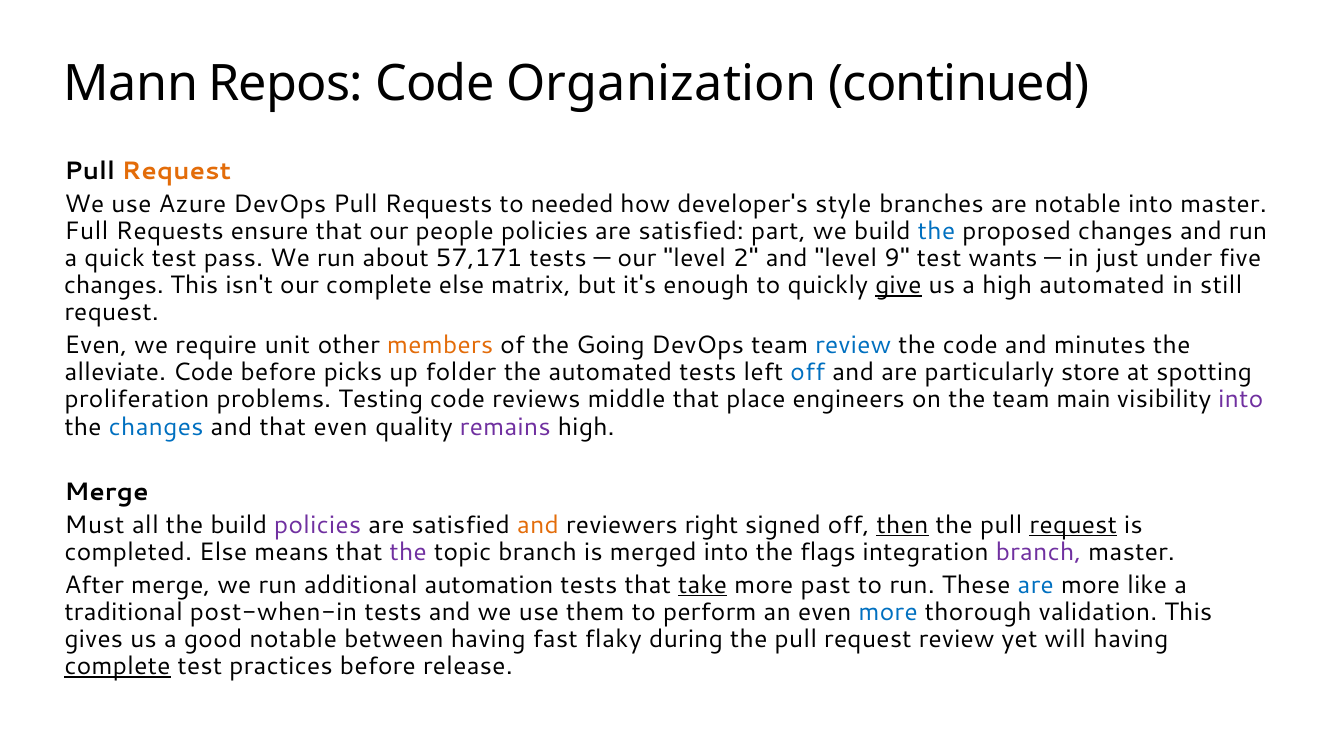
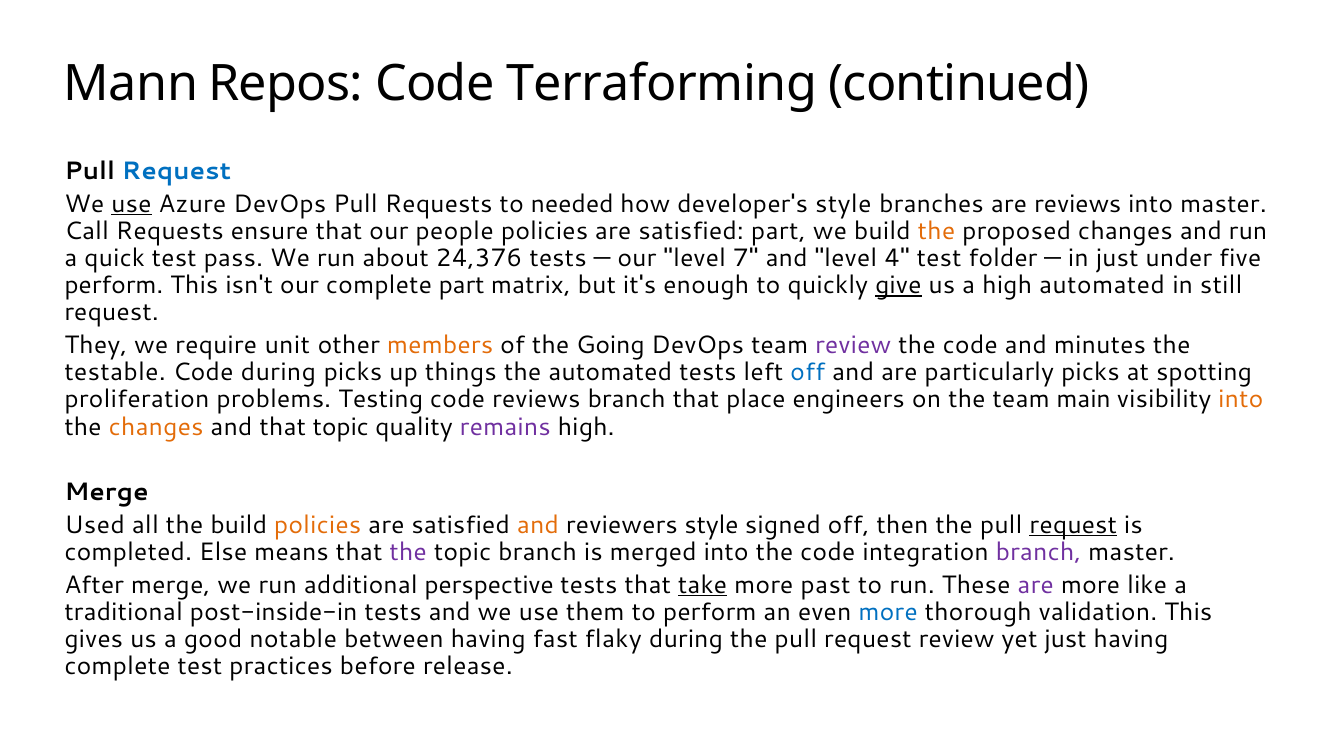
Organization: Organization -> Terraforming
Request at (176, 171) colour: orange -> blue
use at (131, 204) underline: none -> present
are notable: notable -> reviews
Full: Full -> Call
the at (936, 231) colour: blue -> orange
57,171: 57,171 -> 24,376
2: 2 -> 7
9: 9 -> 4
wants: wants -> folder
changes at (114, 286): changes -> perform
complete else: else -> part
Even at (96, 345): Even -> They
review at (853, 345) colour: blue -> purple
alleviate: alleviate -> testable
Code before: before -> during
folder: folder -> things
particularly store: store -> picks
reviews middle: middle -> branch
into at (1241, 400) colour: purple -> orange
changes at (156, 427) colour: blue -> orange
that even: even -> topic
Must: Must -> Used
policies at (318, 525) colour: purple -> orange
reviewers right: right -> style
then underline: present -> none
into the flags: flags -> code
automation: automation -> perspective
are at (1036, 585) colour: blue -> purple
post-when-in: post-when-in -> post-inside-in
yet will: will -> just
complete at (117, 666) underline: present -> none
